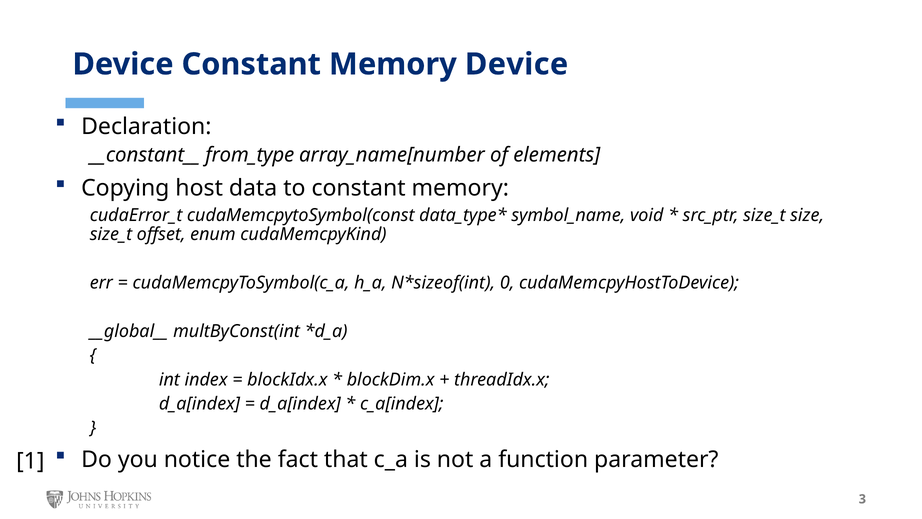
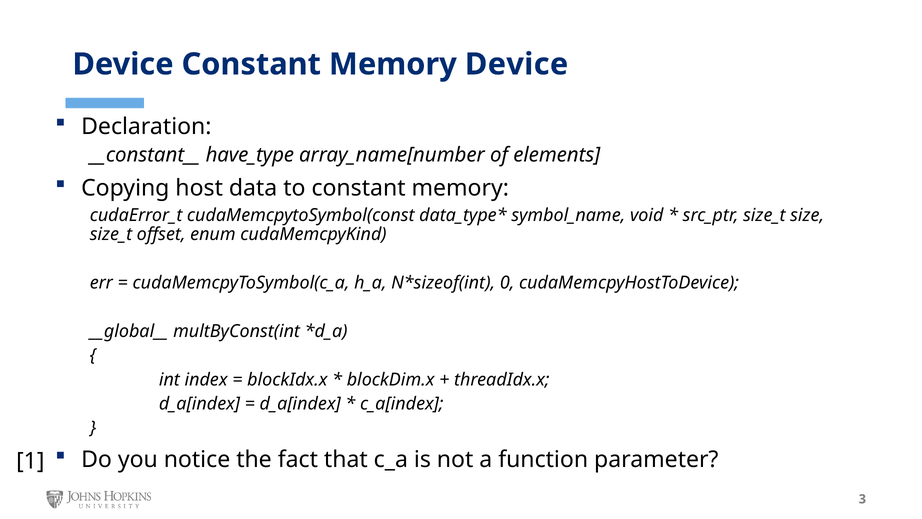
from_type: from_type -> have_type
